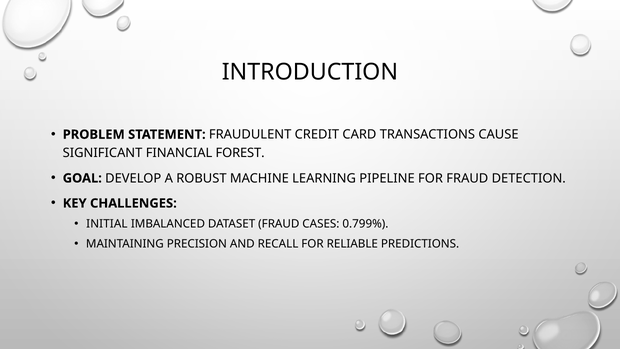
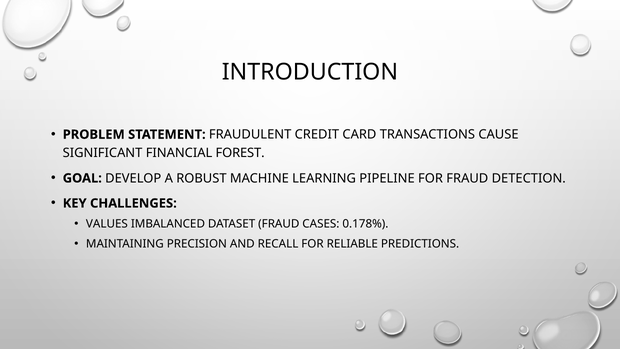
INITIAL: INITIAL -> VALUES
0.799%: 0.799% -> 0.178%
